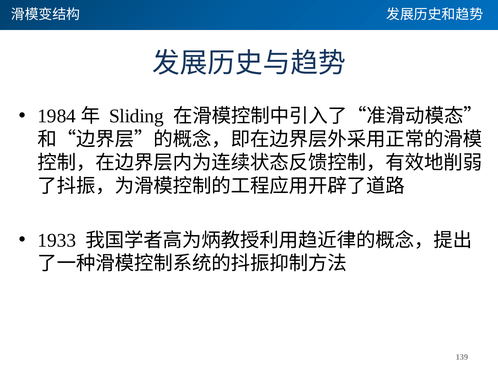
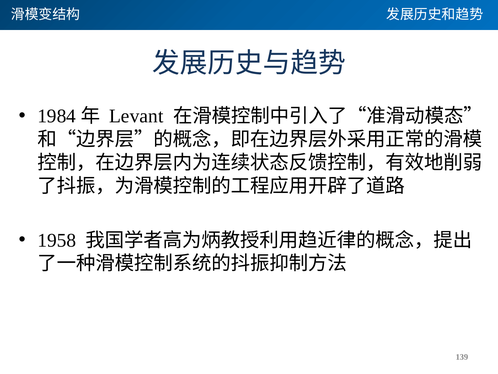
Sliding: Sliding -> Levant
1933: 1933 -> 1958
